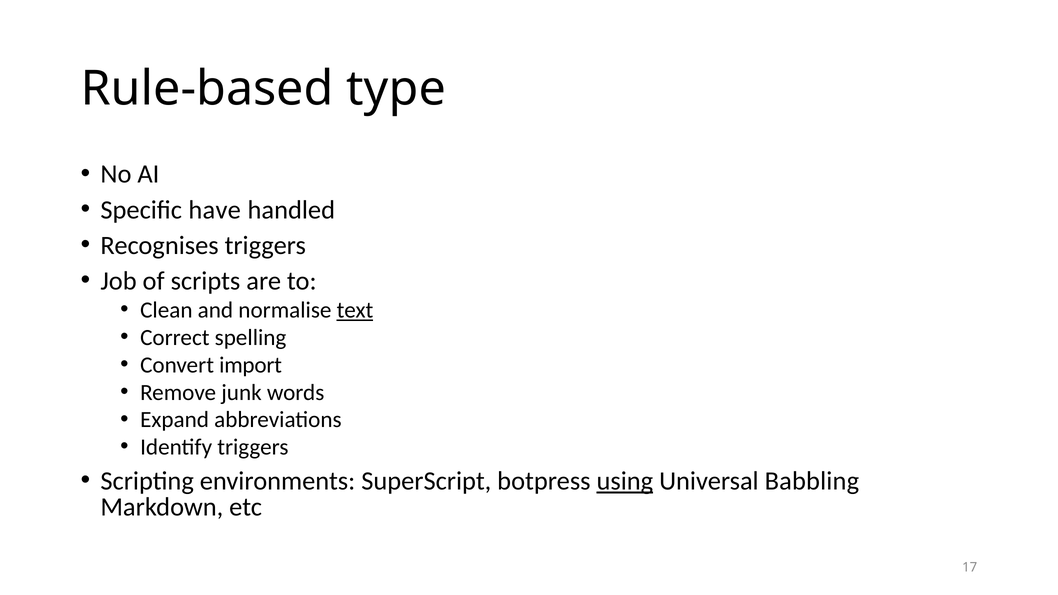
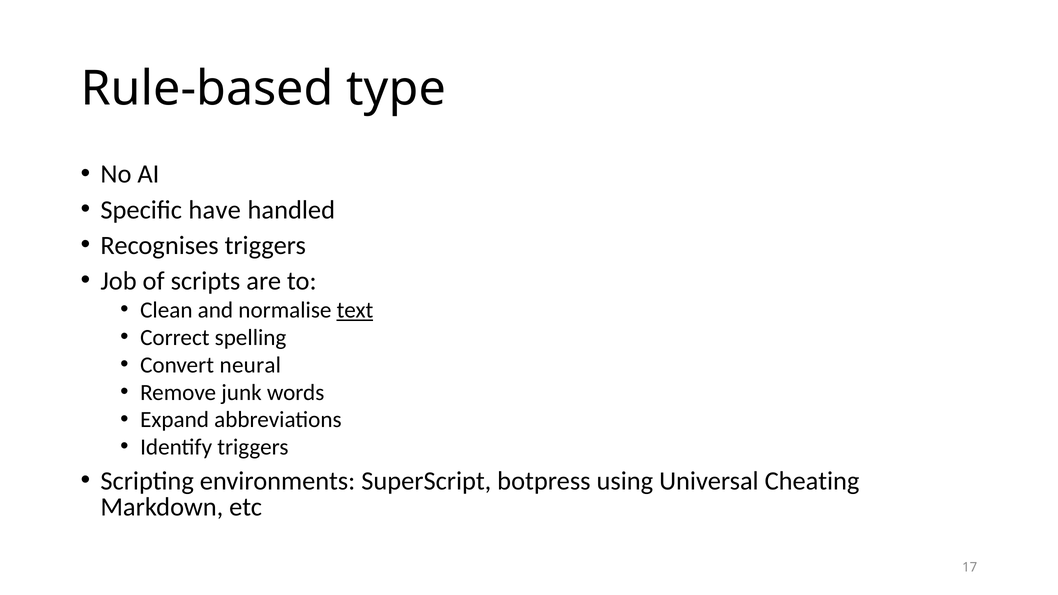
import: import -> neural
using underline: present -> none
Babbling: Babbling -> Cheating
